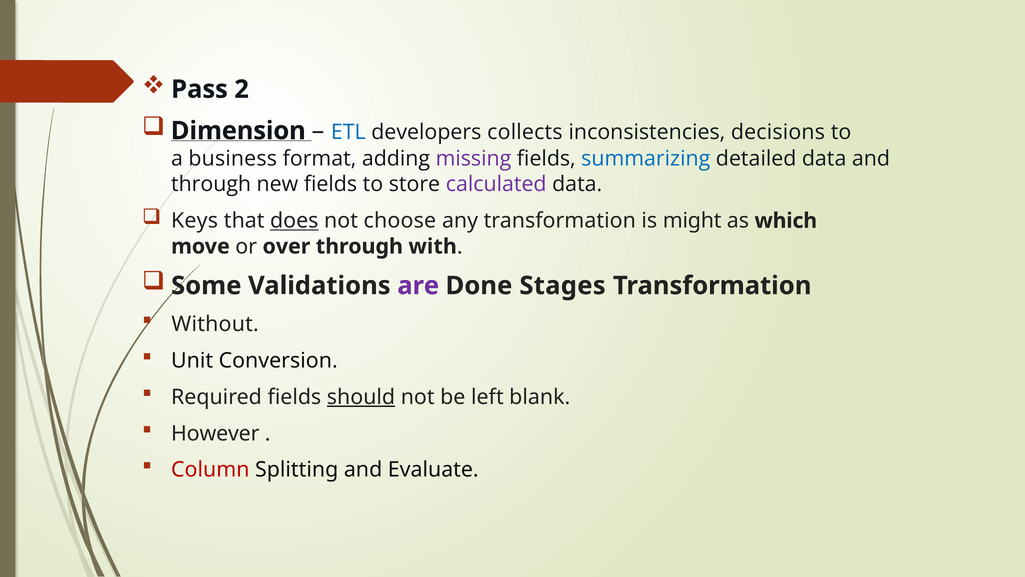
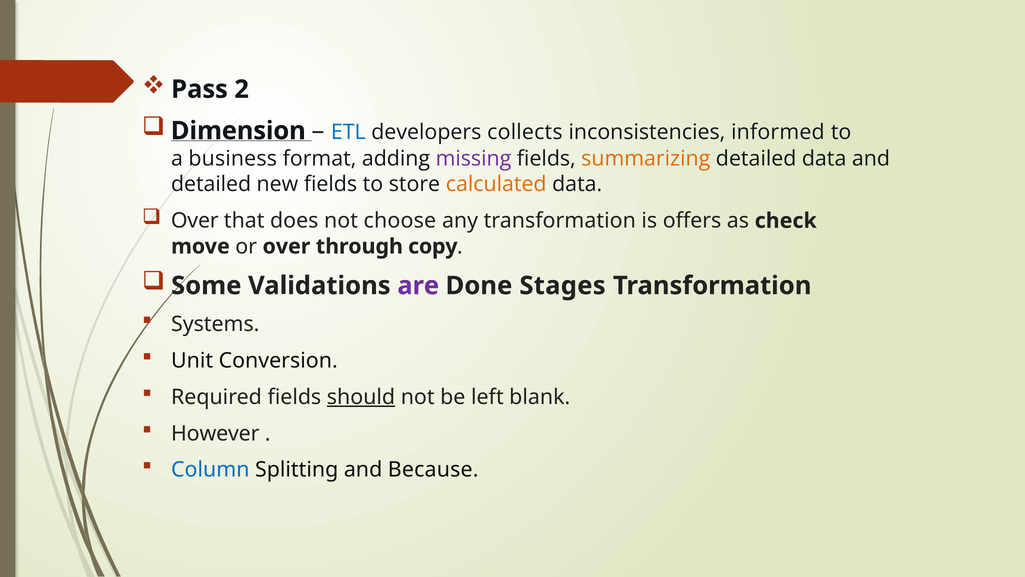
decisions: decisions -> informed
summarizing colour: blue -> orange
through at (211, 184): through -> detailed
calculated colour: purple -> orange
Keys at (195, 221): Keys -> Over
does underline: present -> none
might: might -> offers
which: which -> check
with: with -> copy
Without: Without -> Systems
Column colour: red -> blue
Evaluate: Evaluate -> Because
